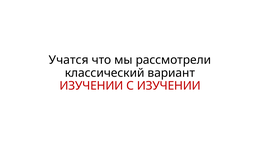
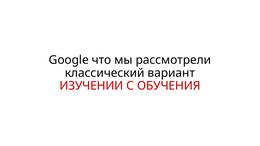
Учатся: Учатся -> Google
С ИЗУЧЕНИИ: ИЗУЧЕНИИ -> ОБУЧЕНИЯ
